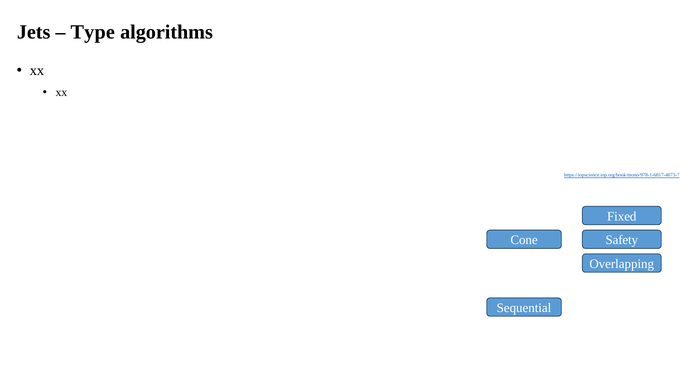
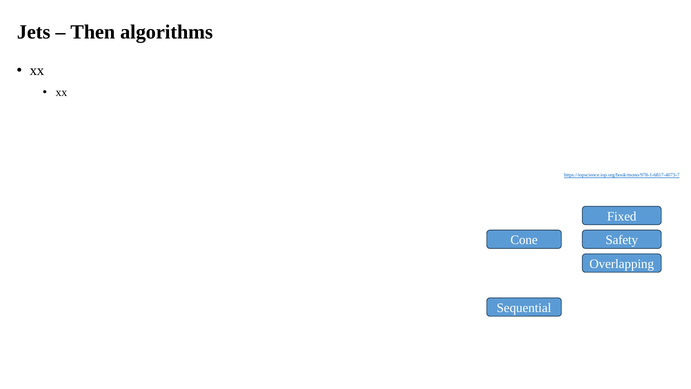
Type: Type -> Then
